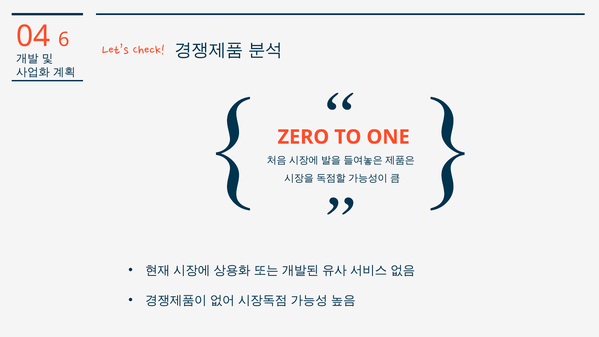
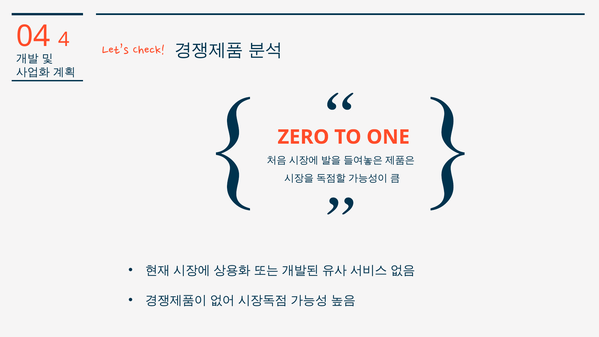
6: 6 -> 4
